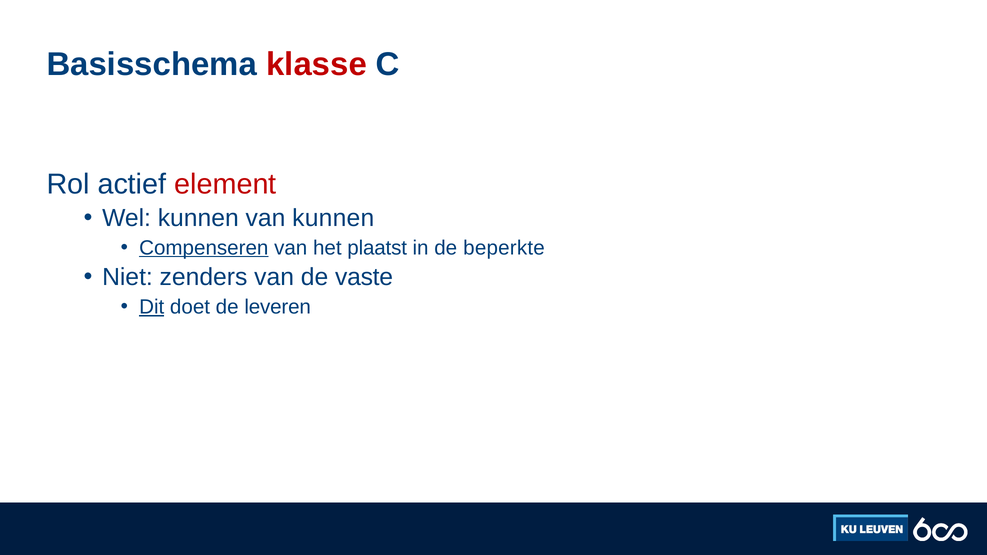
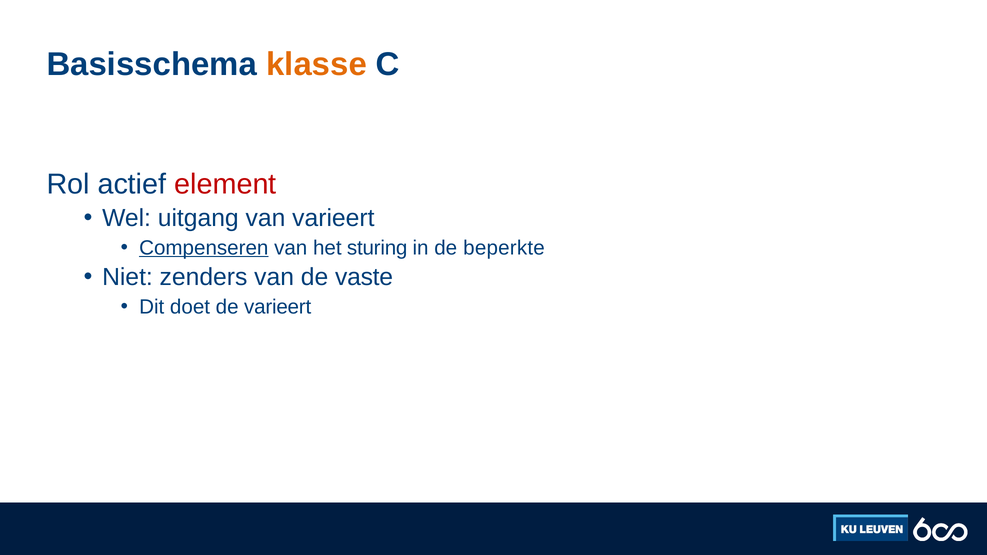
klasse colour: red -> orange
Wel kunnen: kunnen -> uitgang
van kunnen: kunnen -> varieert
plaatst: plaatst -> sturing
Dit underline: present -> none
de leveren: leveren -> varieert
